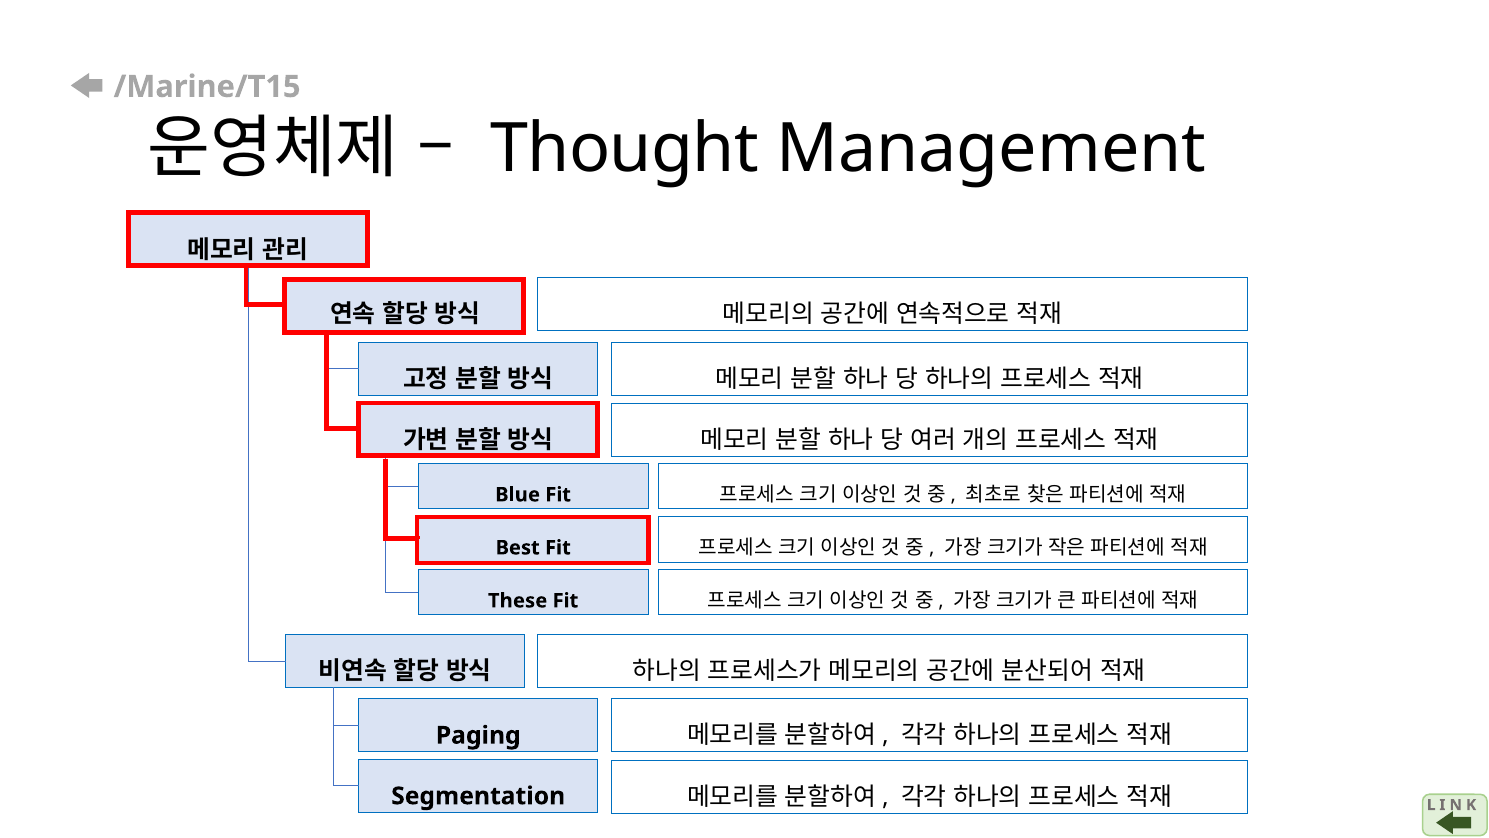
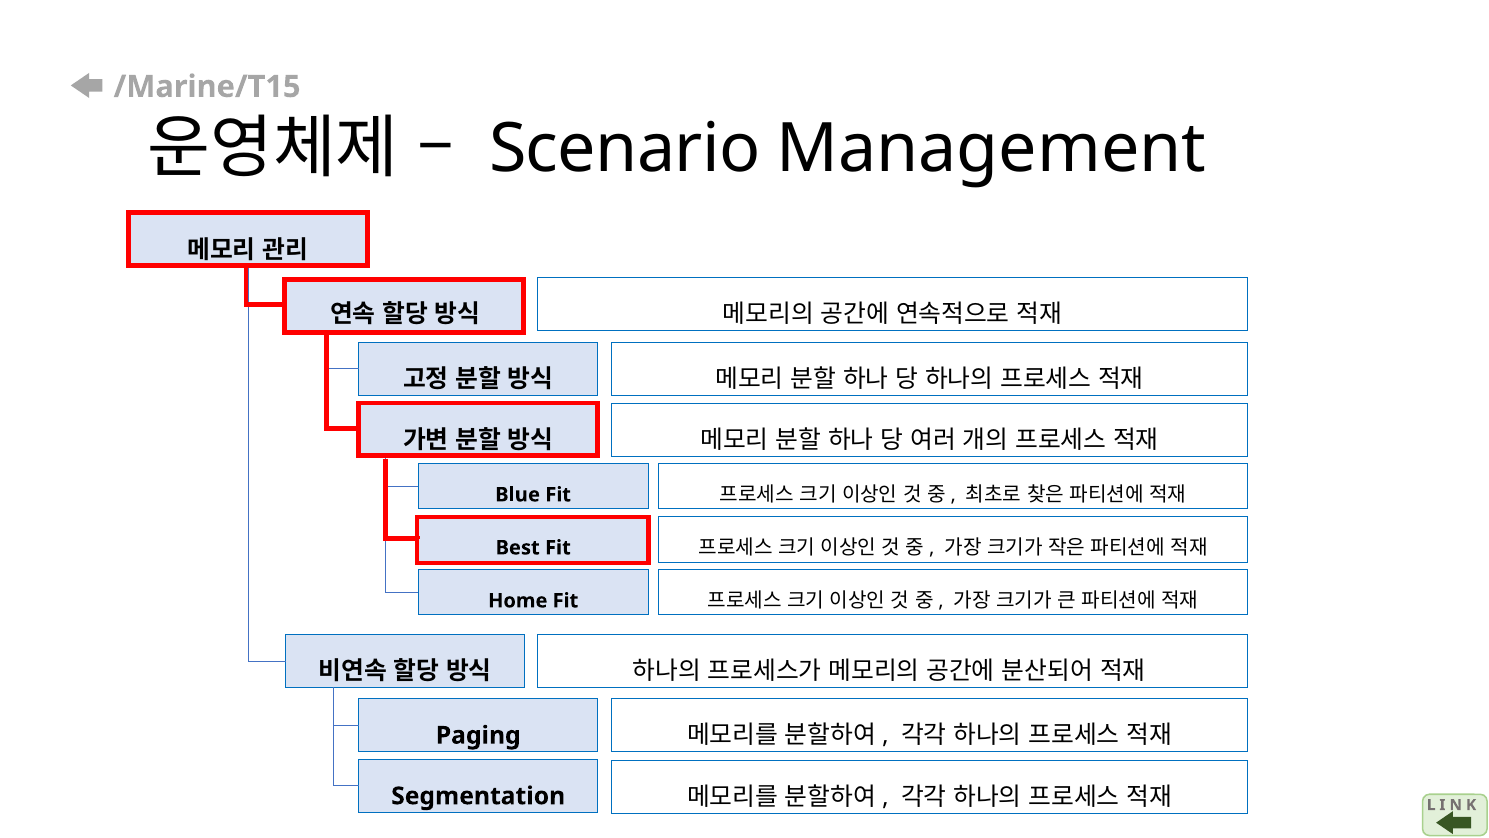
Thought: Thought -> Scenario
These: These -> Home
